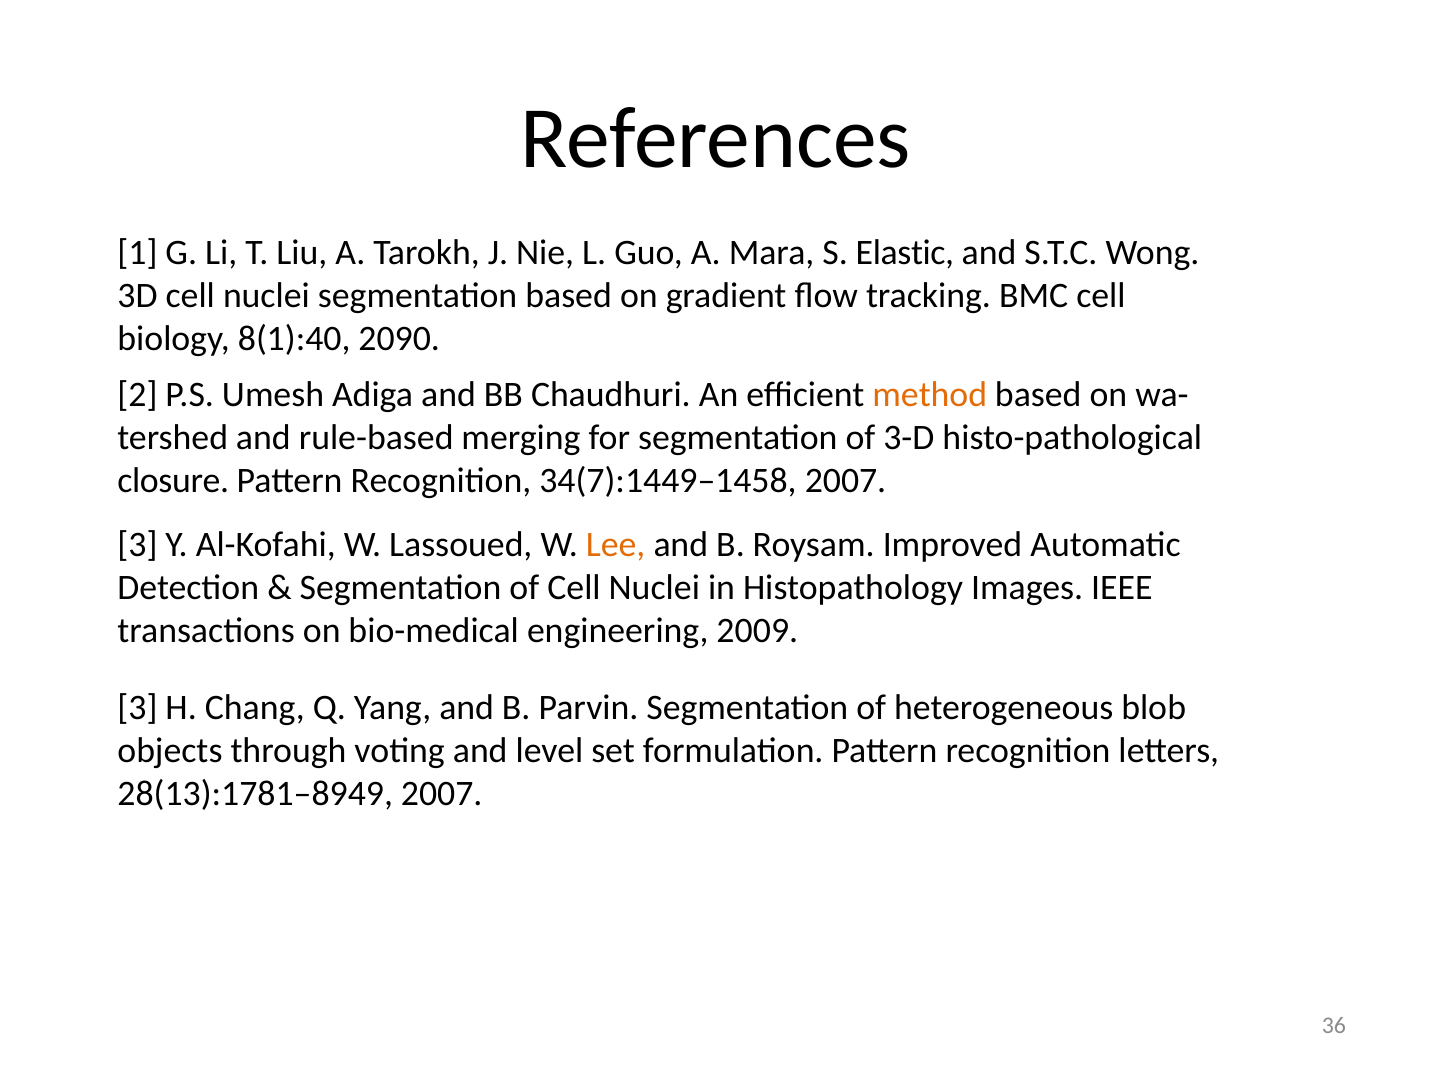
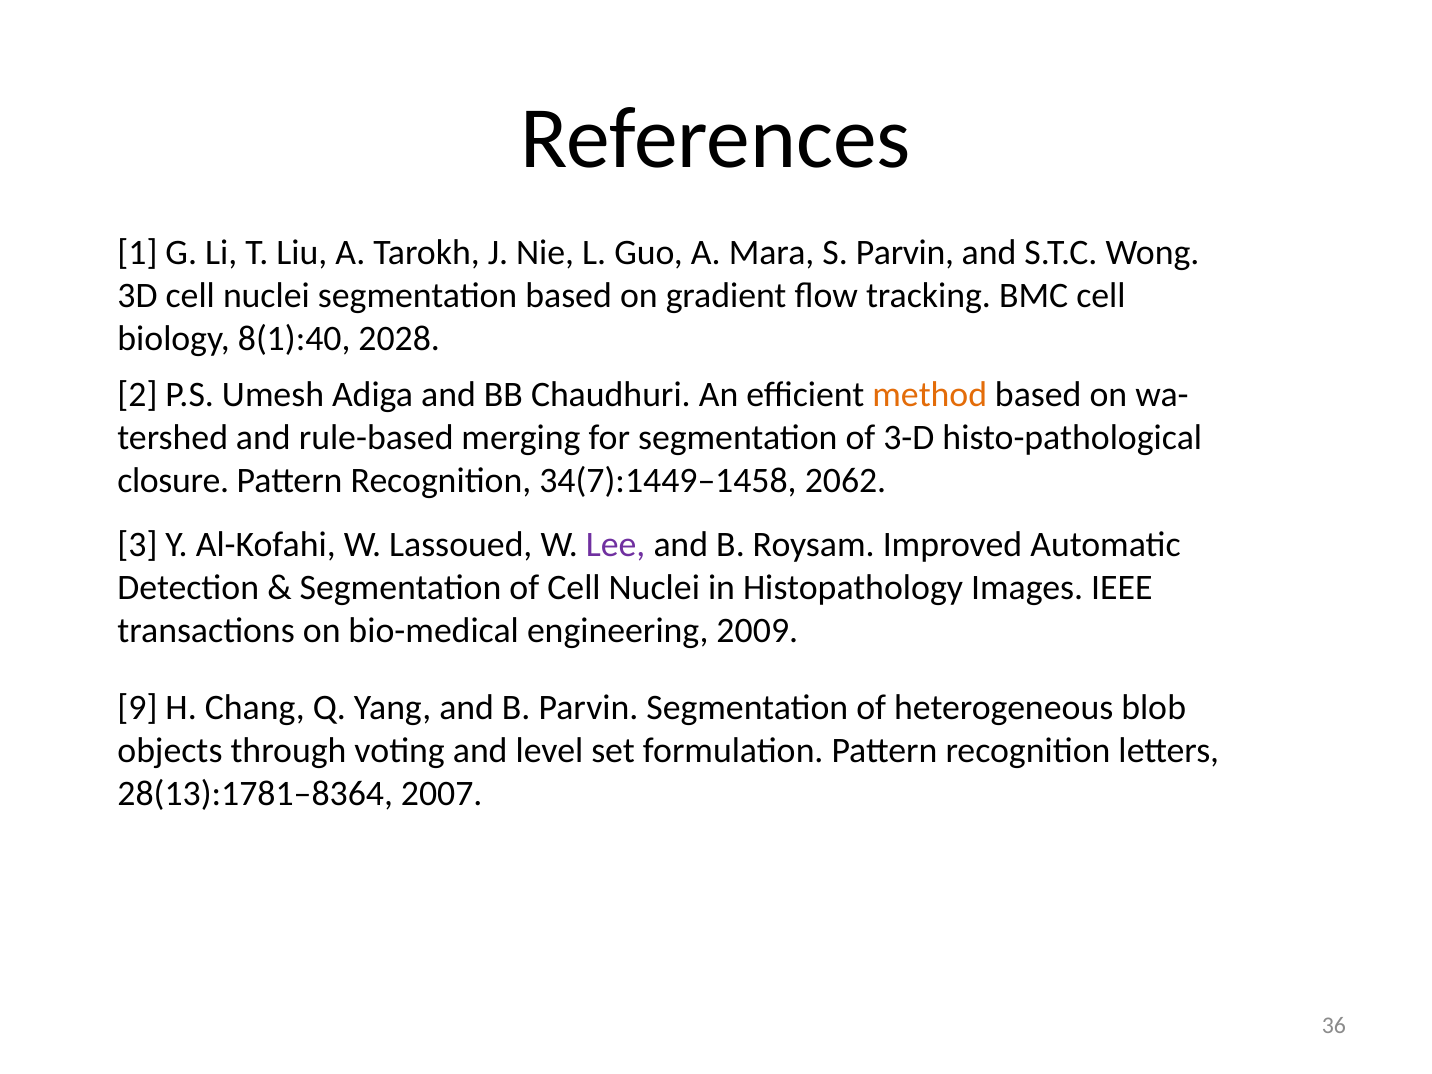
S Elastic: Elastic -> Parvin
2090: 2090 -> 2028
34(7):1449–1458 2007: 2007 -> 2062
Lee colour: orange -> purple
3 at (138, 708): 3 -> 9
28(13):1781–8949: 28(13):1781–8949 -> 28(13):1781–8364
